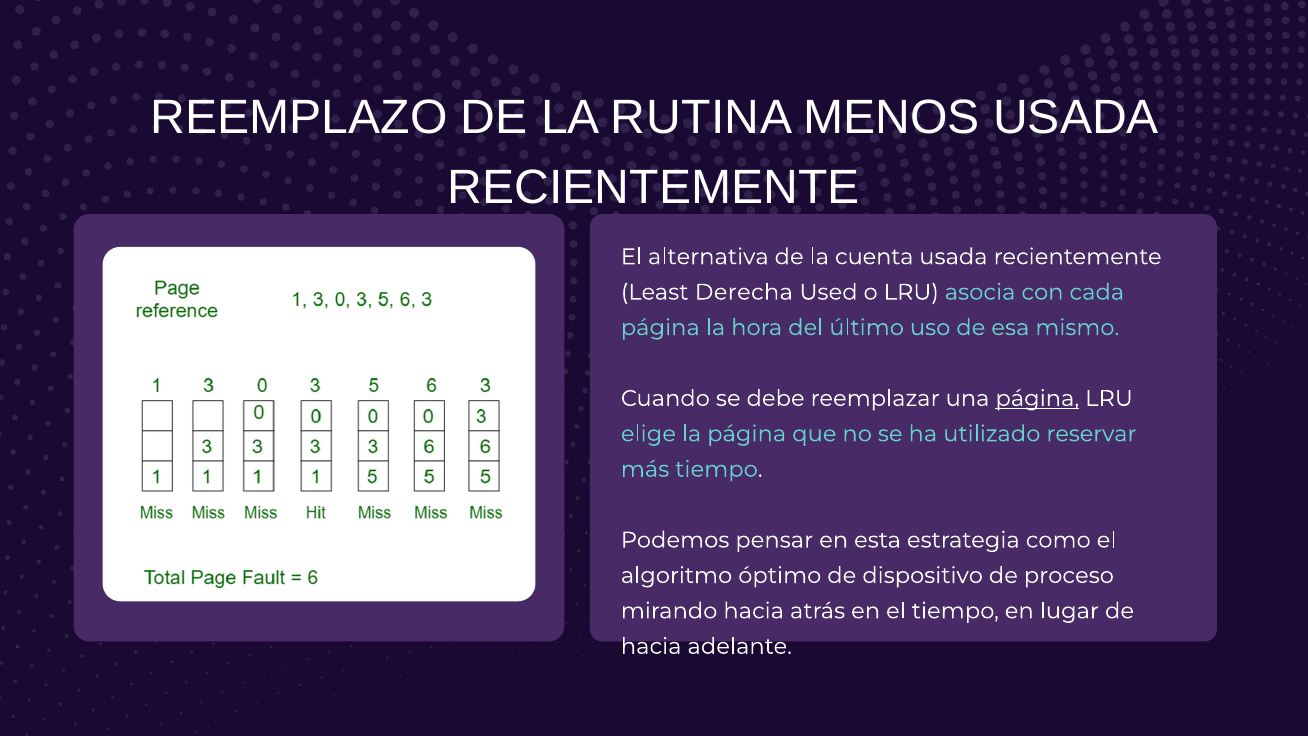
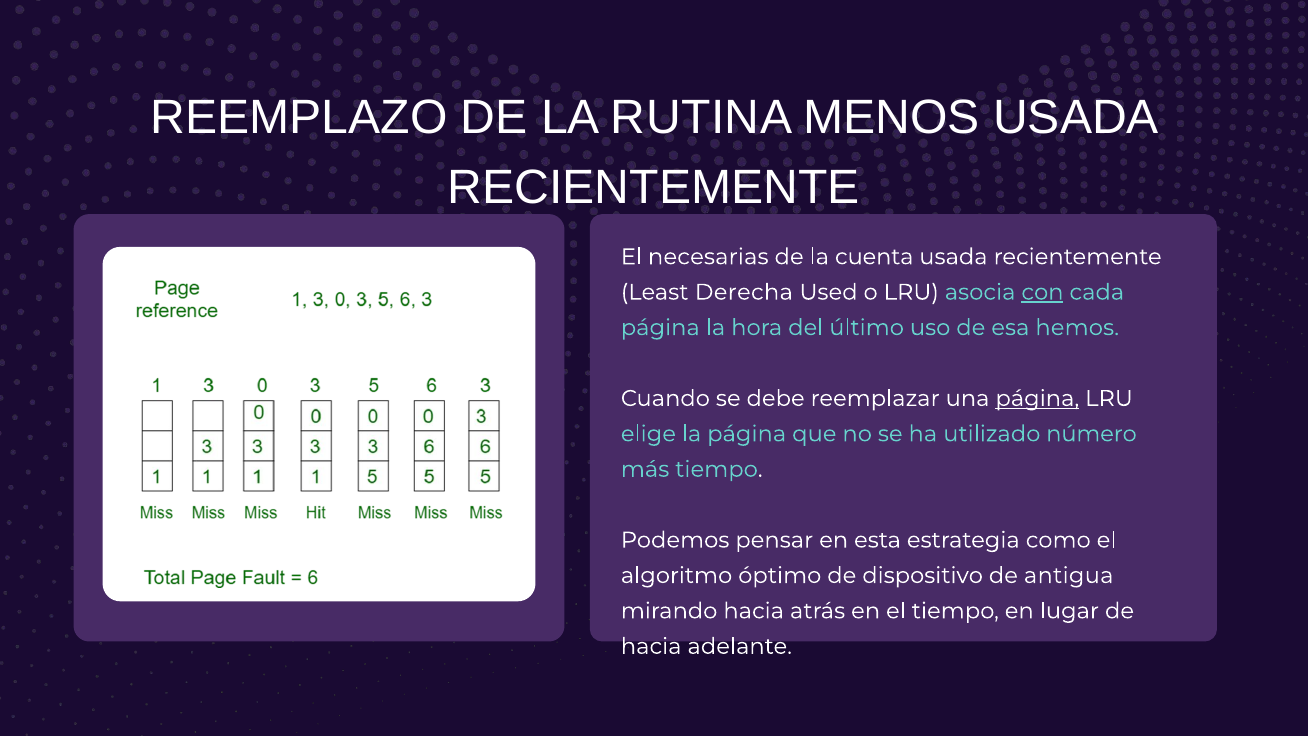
alternativa: alternativa -> necesarias
con underline: none -> present
mismo: mismo -> hemos
reservar: reservar -> número
proceso: proceso -> antigua
